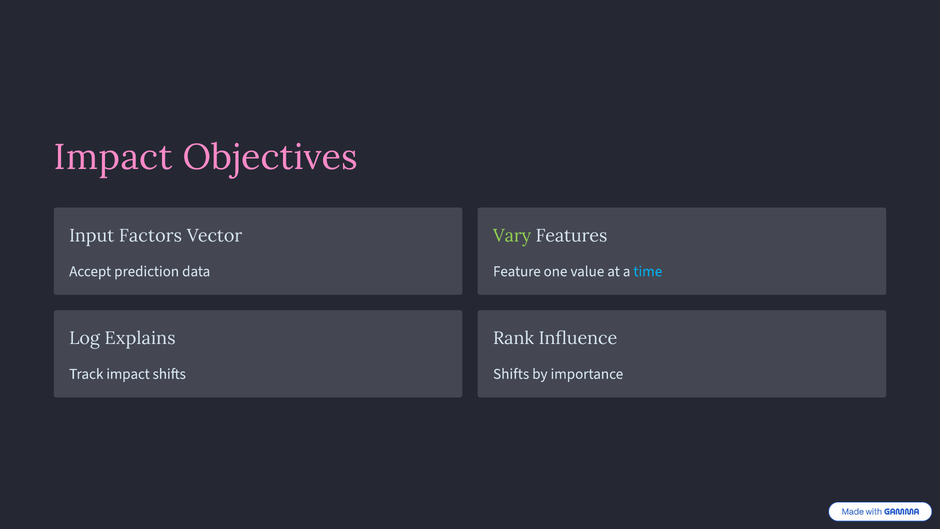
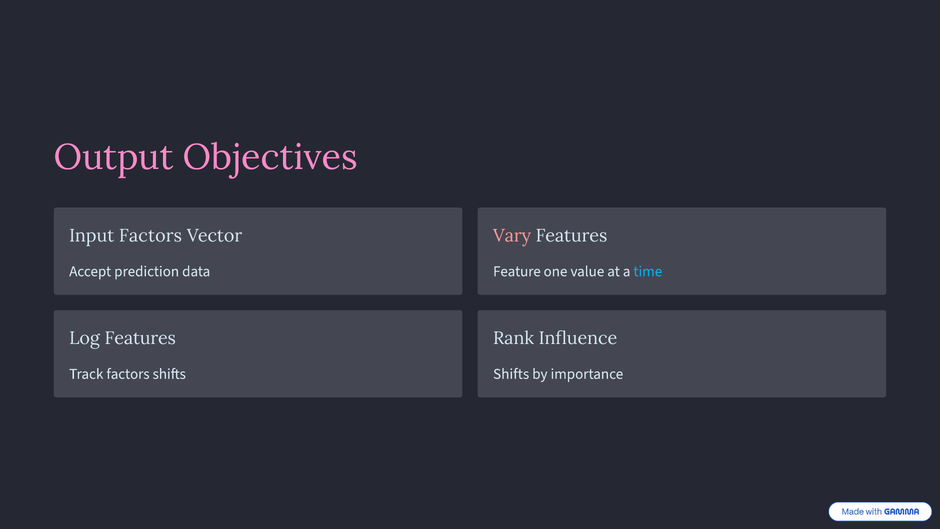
Impact at (113, 157): Impact -> Output
Vary colour: light green -> pink
Log Explains: Explains -> Features
Track impact: impact -> factors
